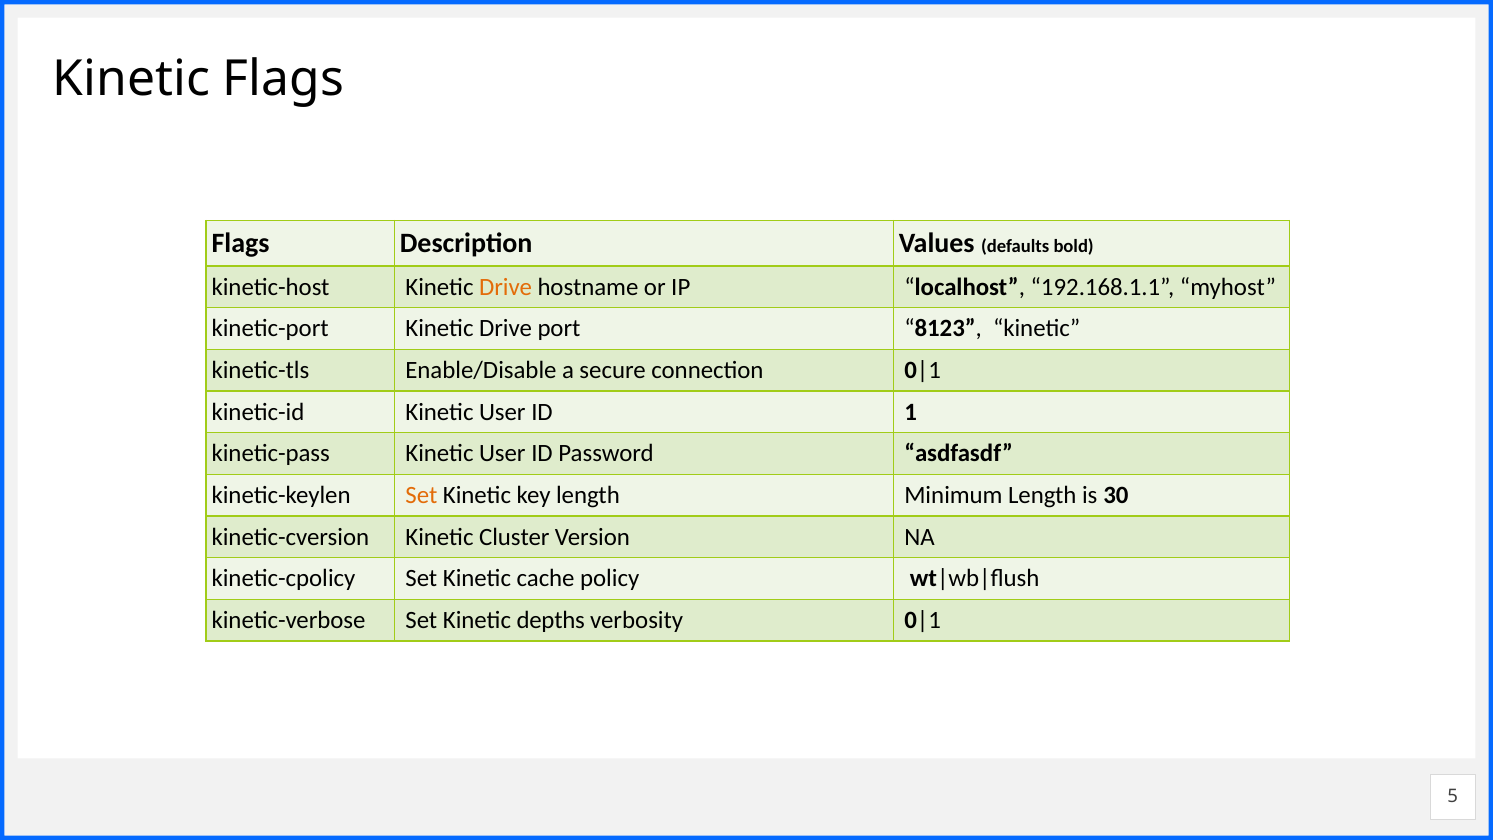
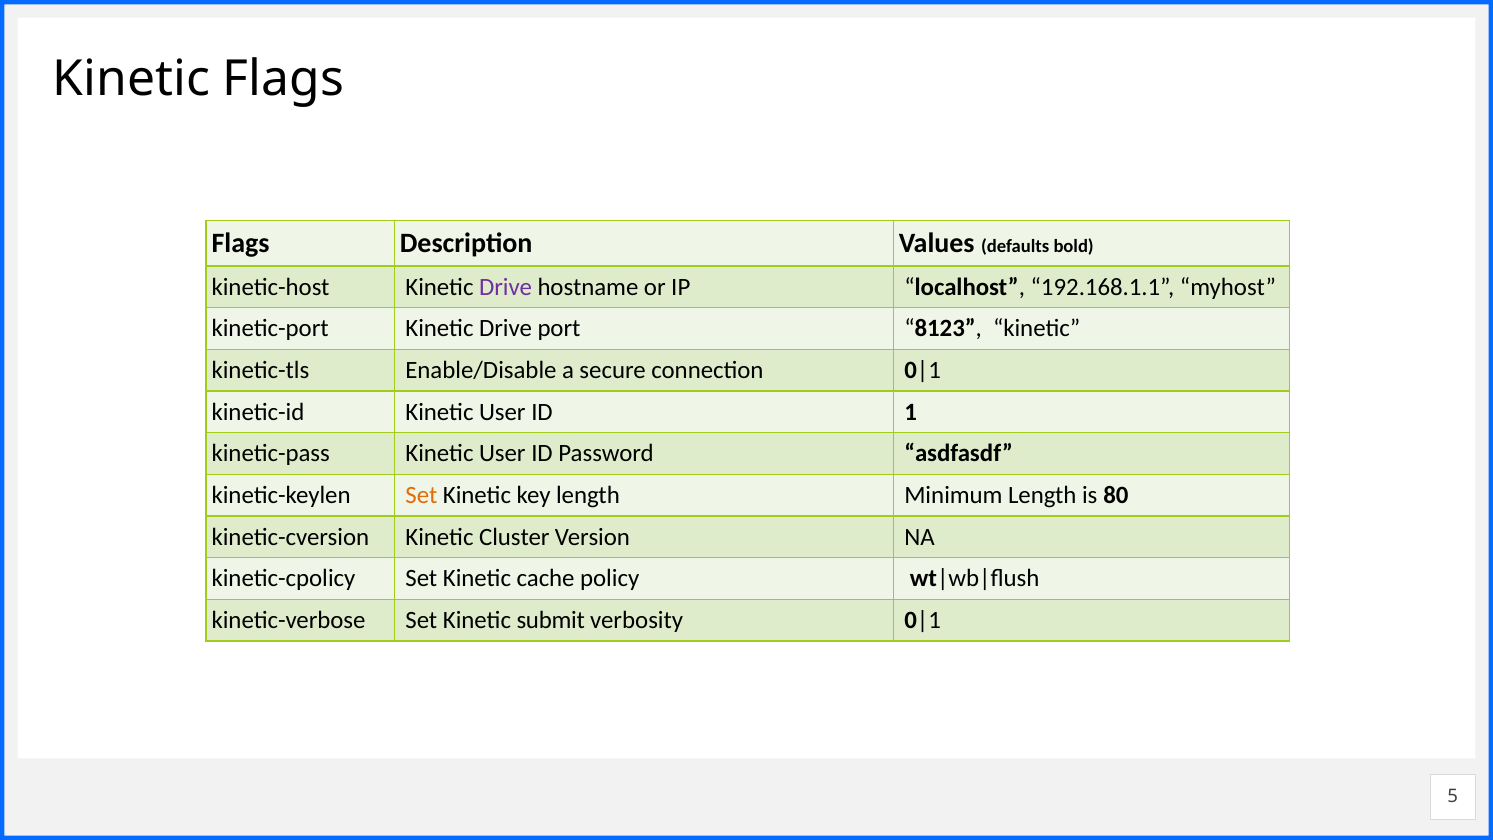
Drive at (506, 287) colour: orange -> purple
30: 30 -> 80
depths: depths -> submit
